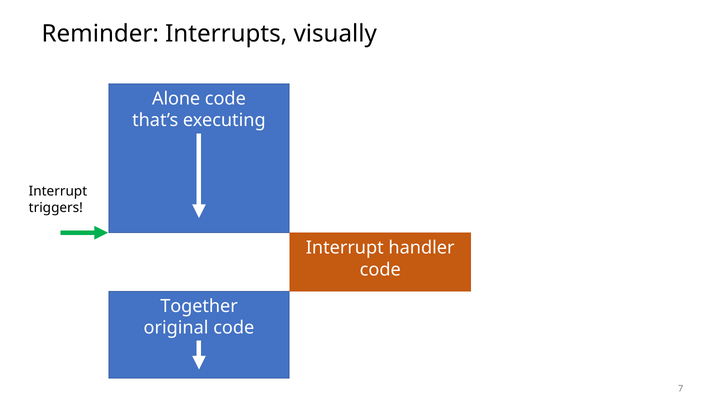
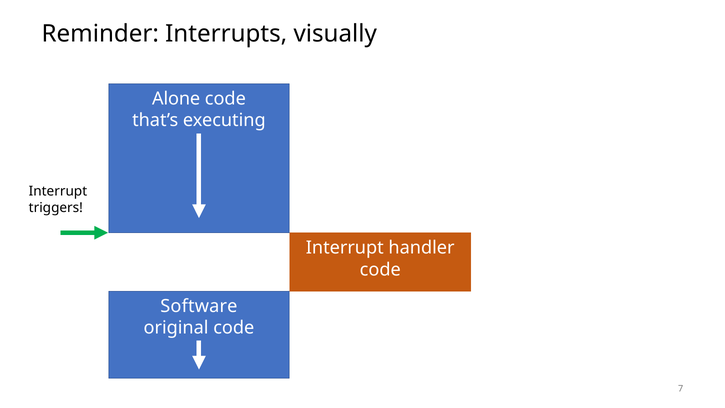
Together: Together -> Software
